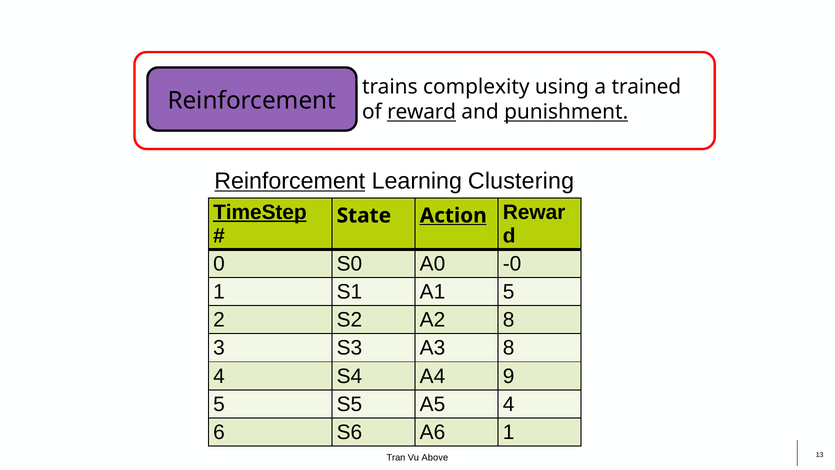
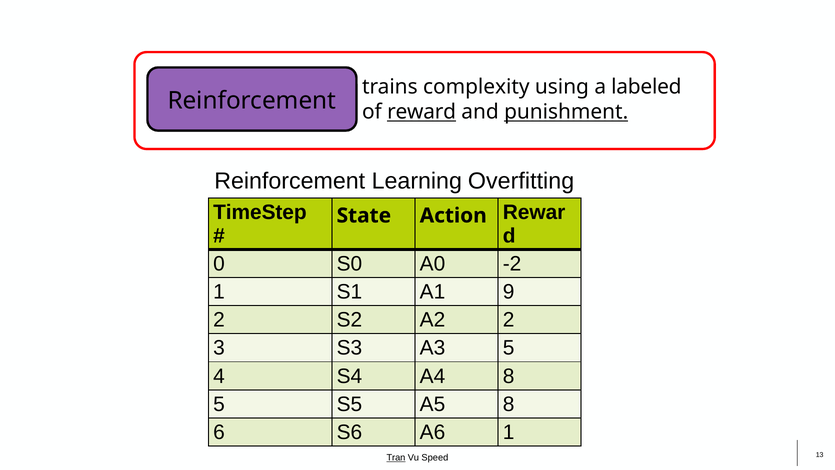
trained: trained -> labeled
Reinforcement at (290, 181) underline: present -> none
Clustering: Clustering -> Overfitting
TimeStep underline: present -> none
Action underline: present -> none
-0: -0 -> -2
A1 5: 5 -> 9
A2 8: 8 -> 2
A3 8: 8 -> 5
A4 9: 9 -> 8
A5 4: 4 -> 8
Tran underline: none -> present
Above: Above -> Speed
